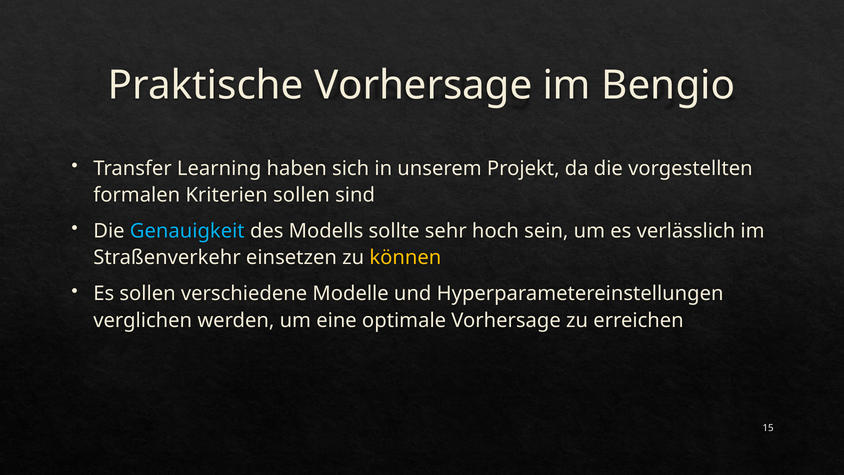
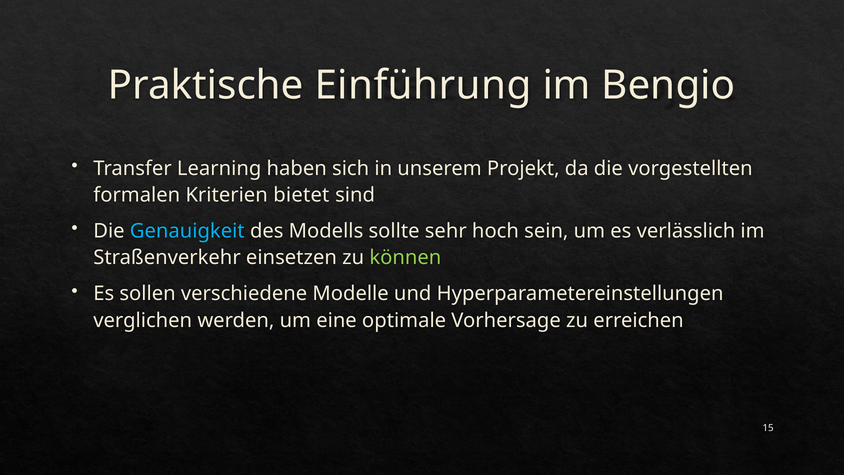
Praktische Vorhersage: Vorhersage -> Einführung
Kriterien sollen: sollen -> bietet
können colour: yellow -> light green
